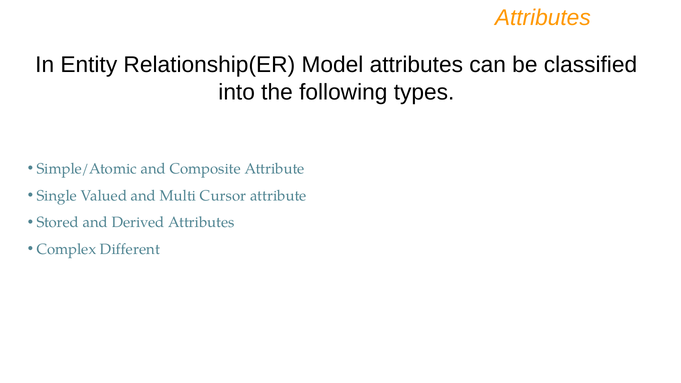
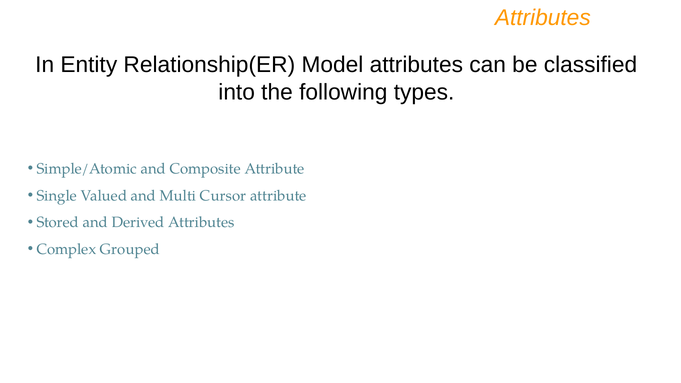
Different: Different -> Grouped
